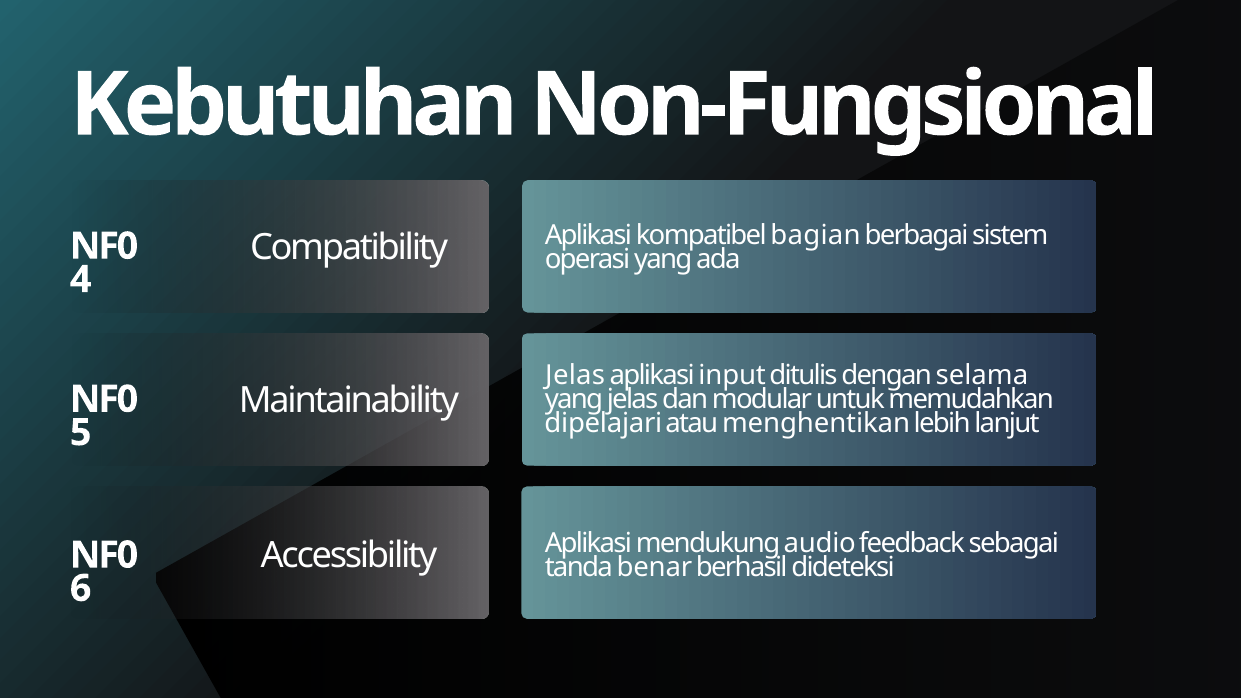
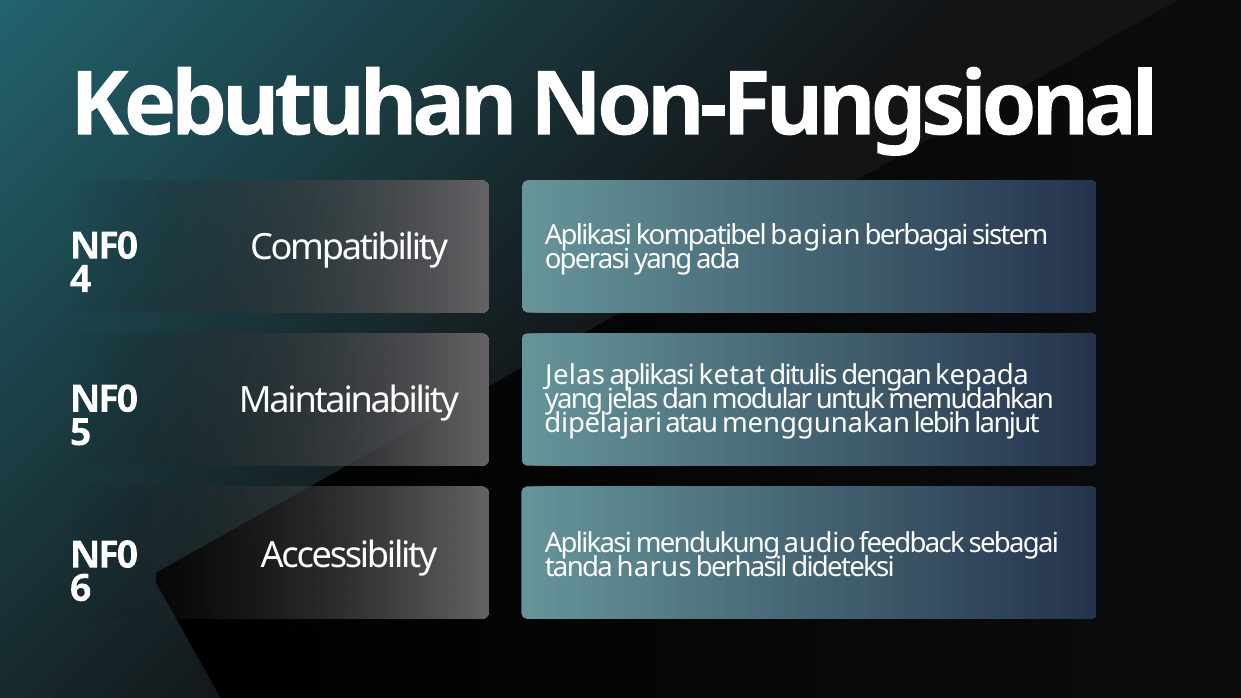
input: input -> ketat
selama: selama -> kepada
menghentikan: menghentikan -> menggunakan
benar: benar -> harus
